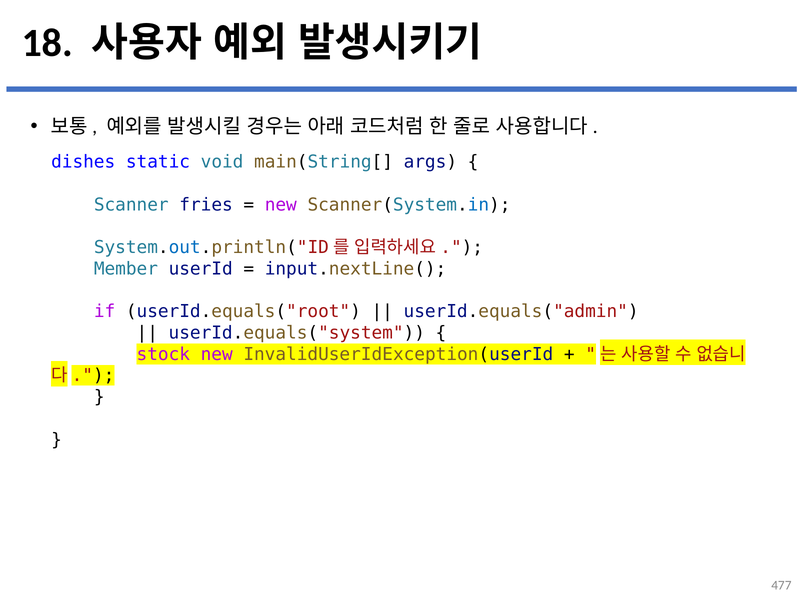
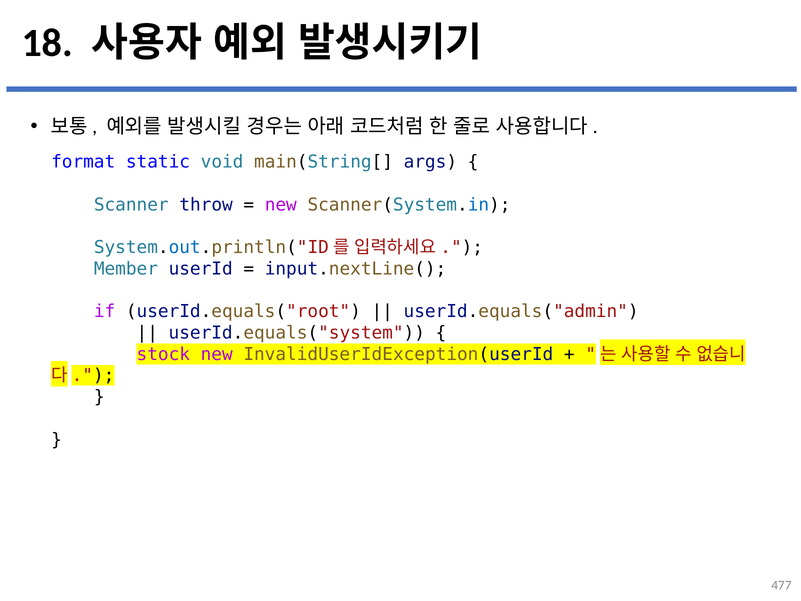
dishes: dishes -> format
fries: fries -> throw
